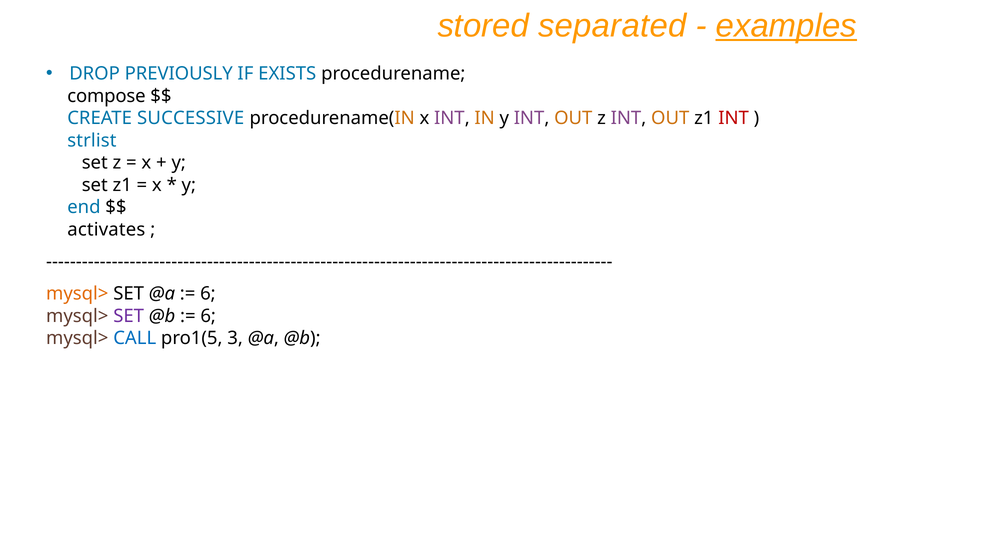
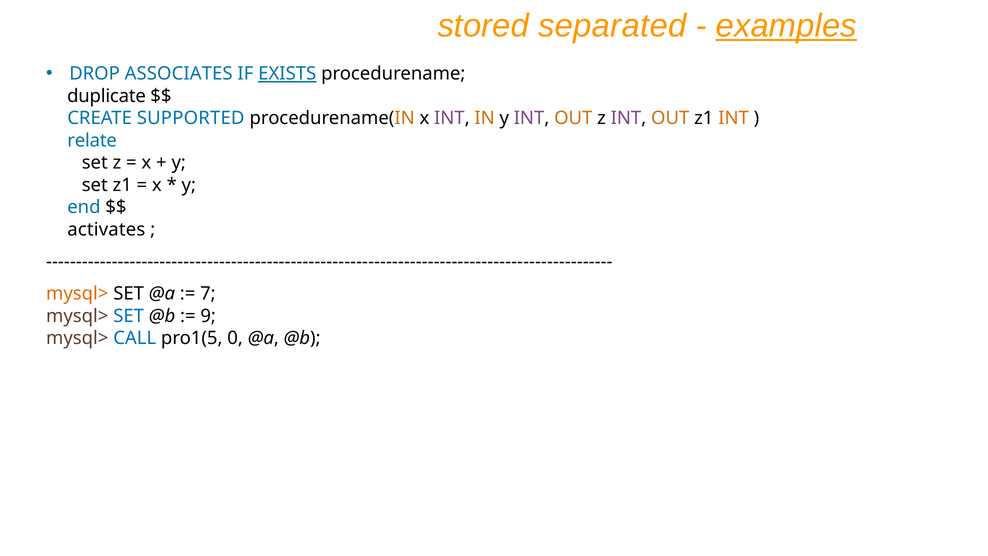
PREVIOUSLY: PREVIOUSLY -> ASSOCIATES
EXISTS underline: none -> present
compose: compose -> duplicate
SUCCESSIVE: SUCCESSIVE -> SUPPORTED
INT at (734, 118) colour: red -> orange
strlist: strlist -> relate
6 at (208, 294): 6 -> 7
SET at (129, 316) colour: purple -> blue
6 at (208, 316): 6 -> 9
3: 3 -> 0
